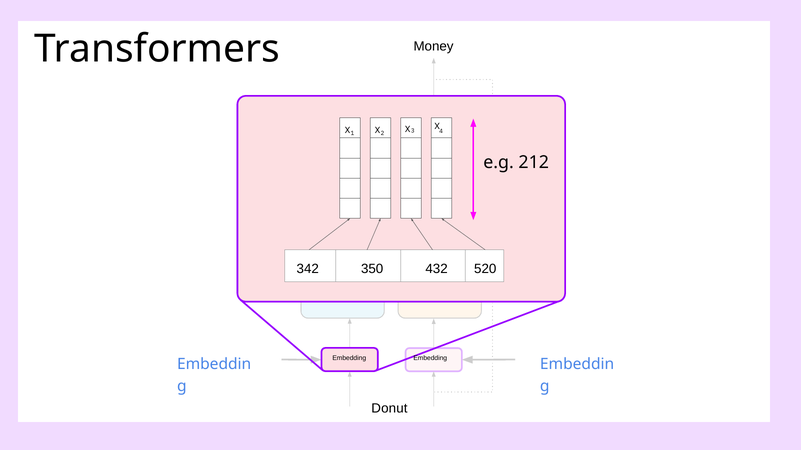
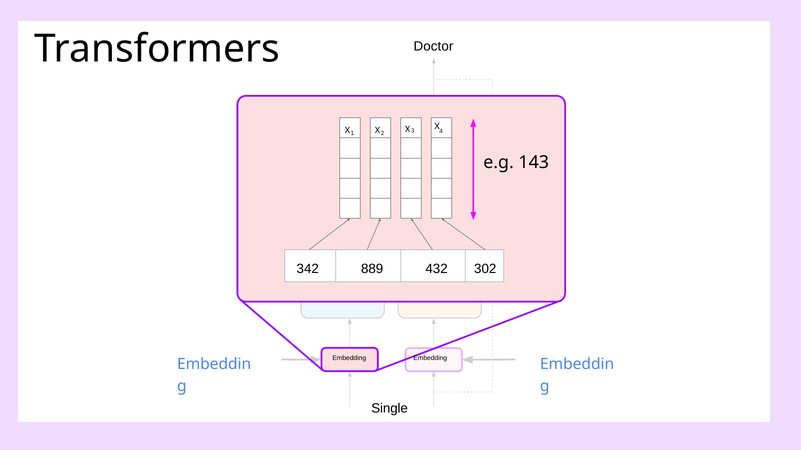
Money: Money -> Doctor
212: 212 -> 143
350: 350 -> 889
520: 520 -> 302
Donut: Donut -> Single
